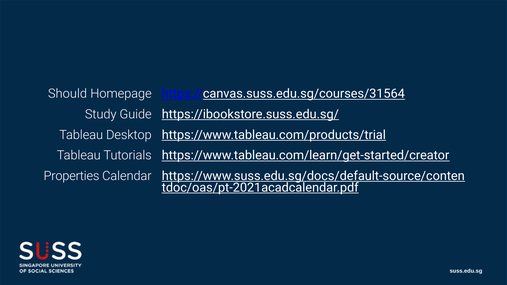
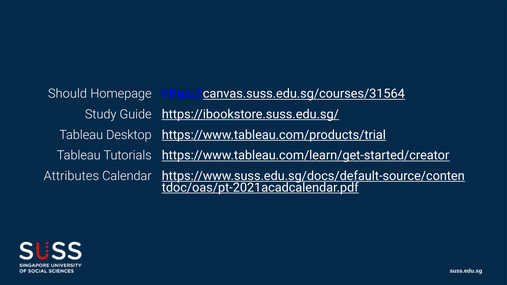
Properties: Properties -> Attributes
